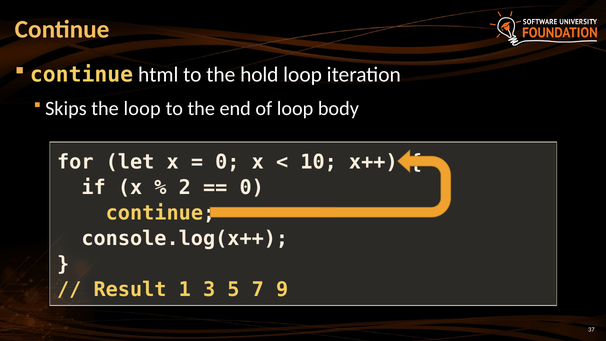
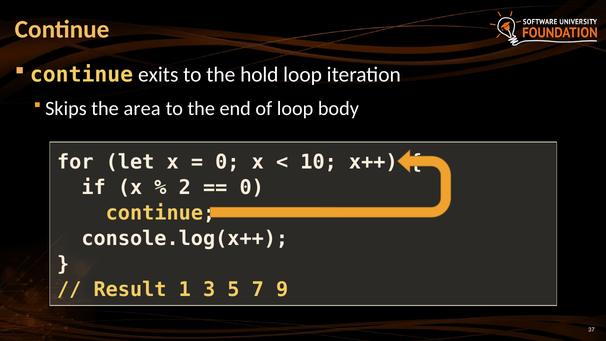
html: html -> exits
the loop: loop -> area
